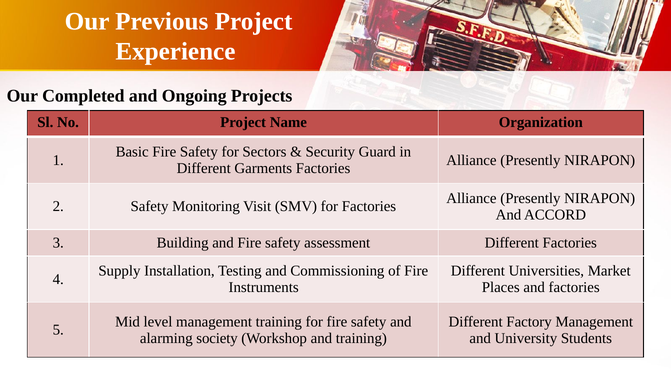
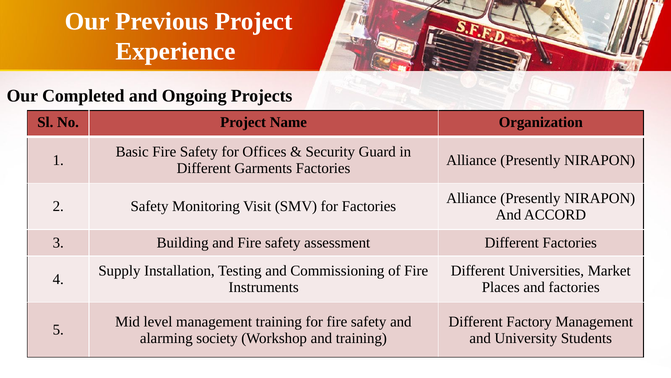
Sectors: Sectors -> Offices
